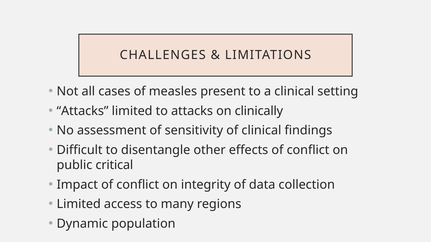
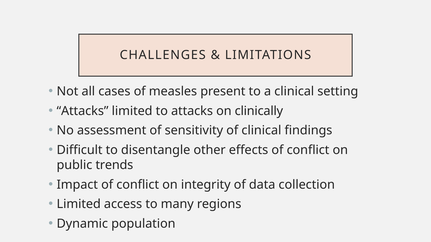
critical: critical -> trends
